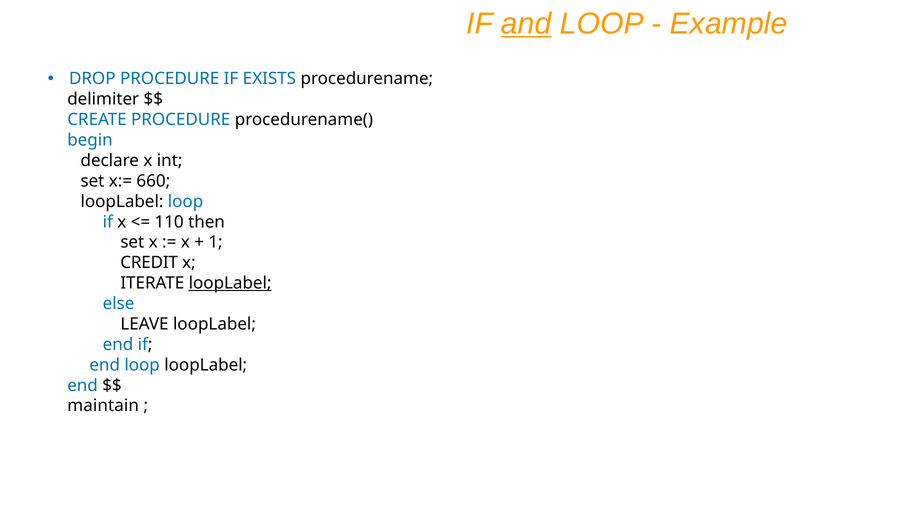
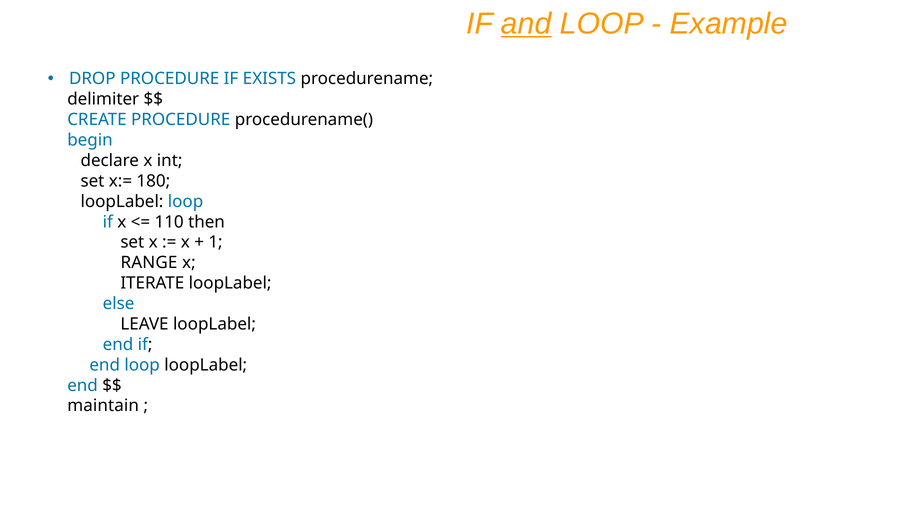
660: 660 -> 180
CREDIT: CREDIT -> RANGE
loopLabel at (230, 283) underline: present -> none
